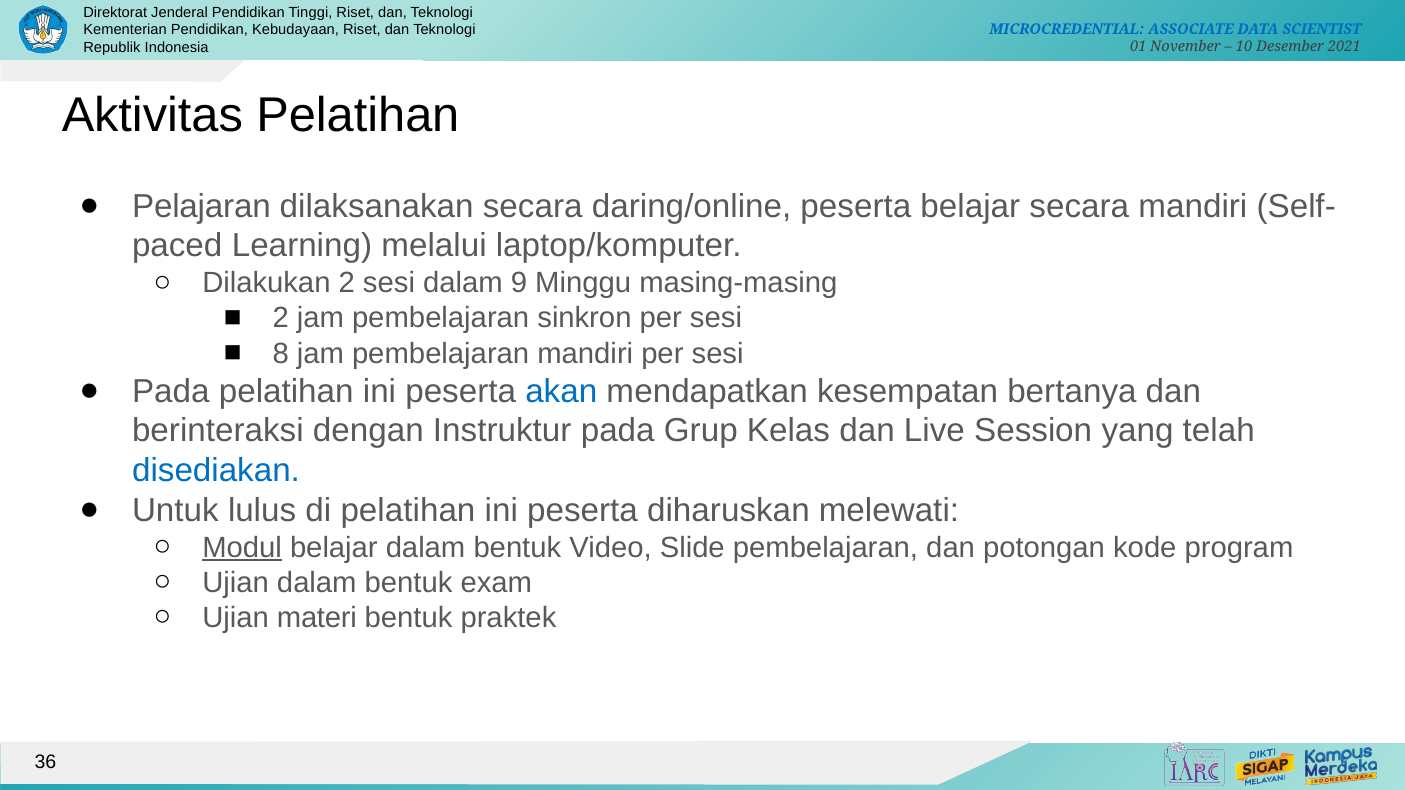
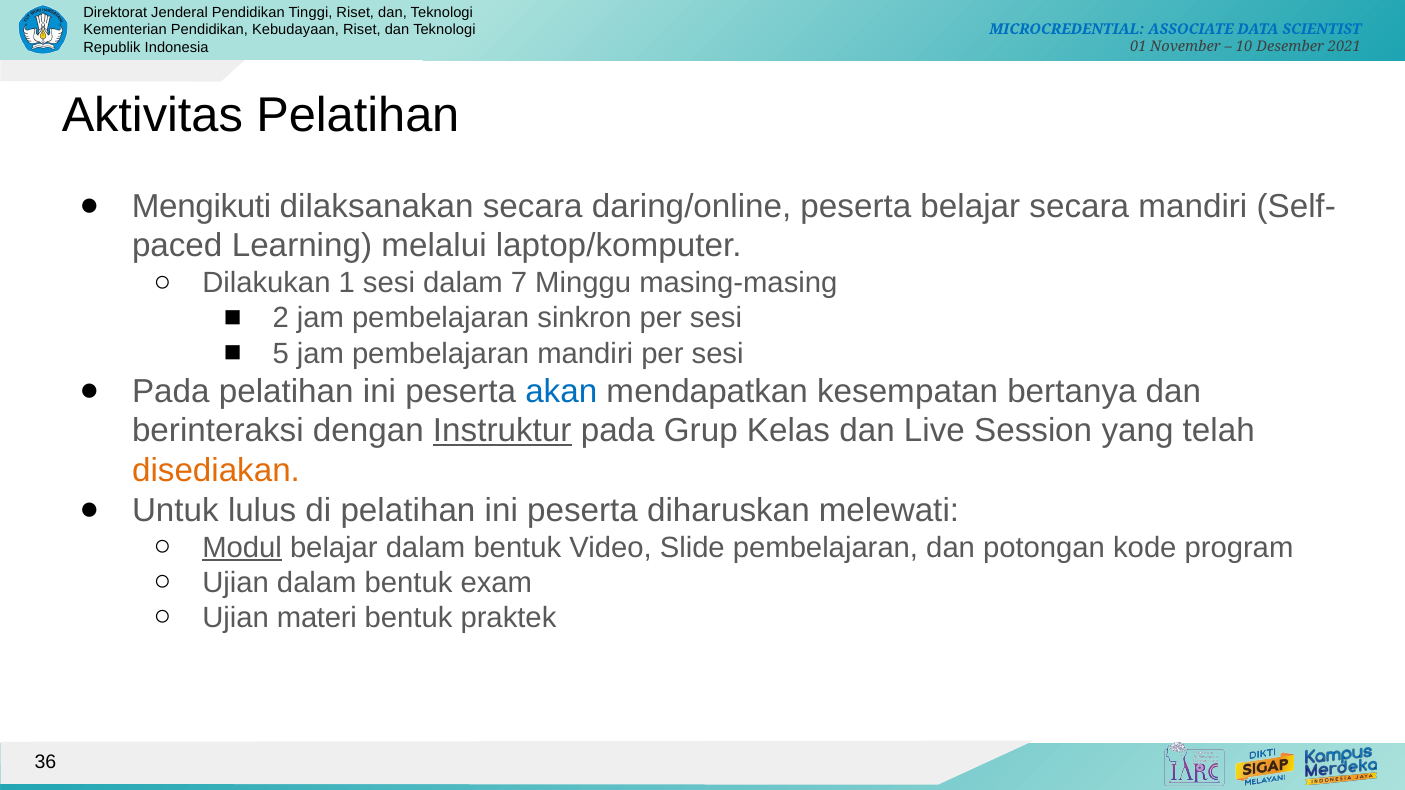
Pelajaran: Pelajaran -> Mengikuti
Dilakukan 2: 2 -> 1
9: 9 -> 7
8: 8 -> 5
Instruktur underline: none -> present
disediakan colour: blue -> orange
